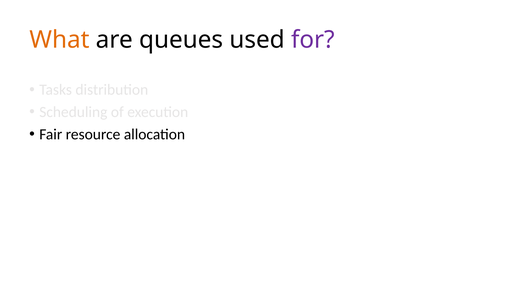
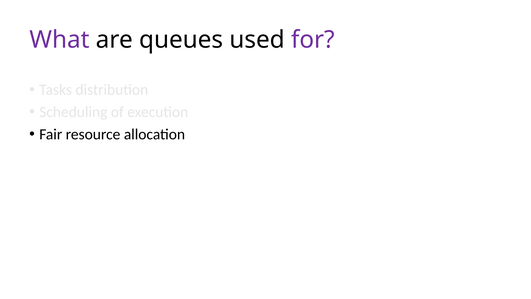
What colour: orange -> purple
